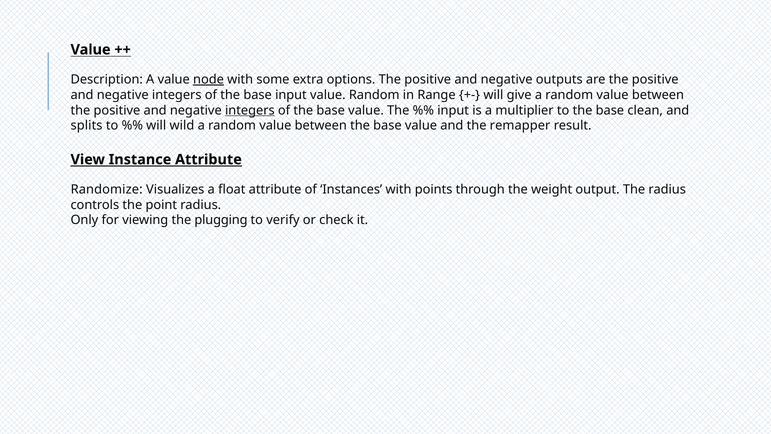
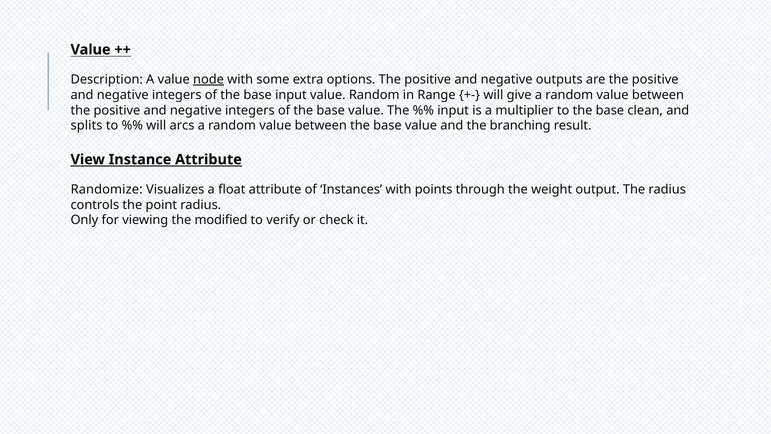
integers at (250, 110) underline: present -> none
wild: wild -> arcs
remapper: remapper -> branching
plugging: plugging -> modified
